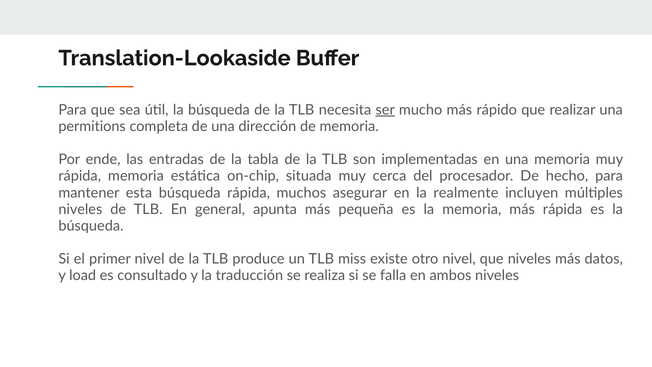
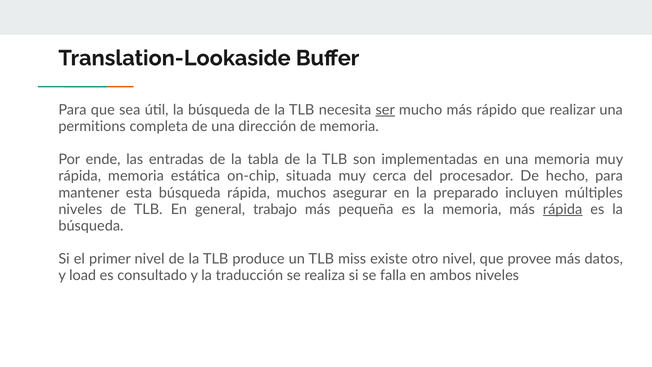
realmente: realmente -> preparado
apunta: apunta -> trabajo
rápida at (563, 209) underline: none -> present
que niveles: niveles -> provee
